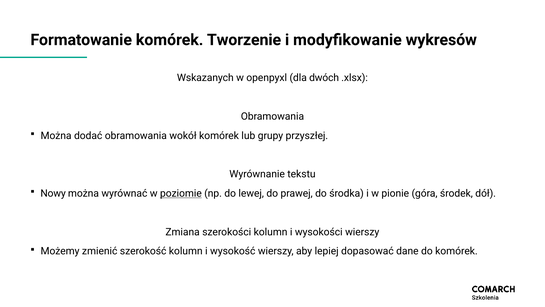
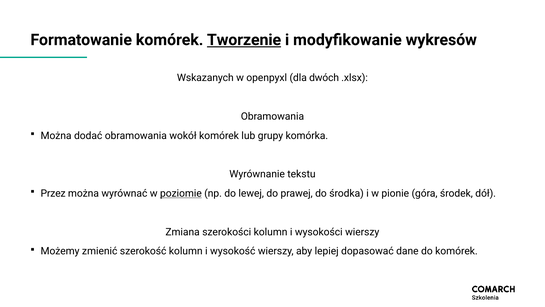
Tworzenie underline: none -> present
przyszłej: przyszłej -> komórka
Nowy: Nowy -> Przez
